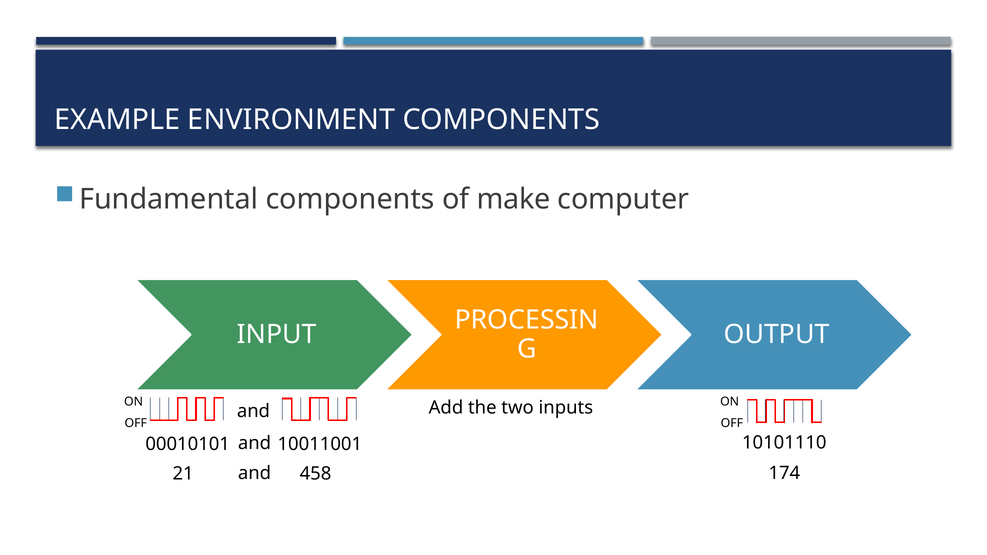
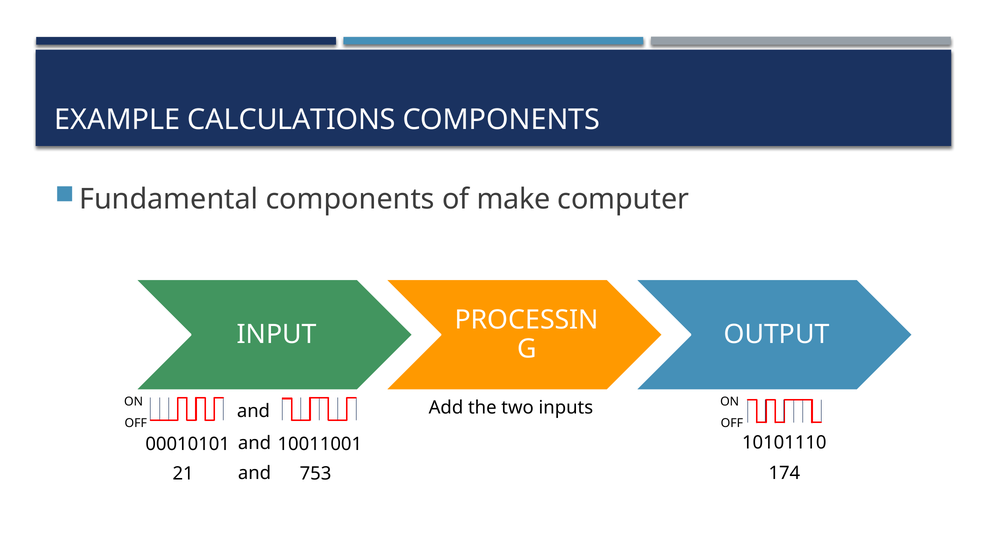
ENVIRONMENT: ENVIRONMENT -> CALCULATIONS
458: 458 -> 753
